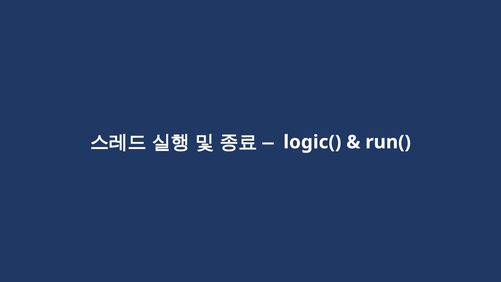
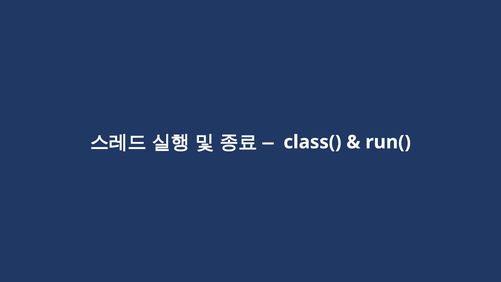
logic(: logic( -> class(
